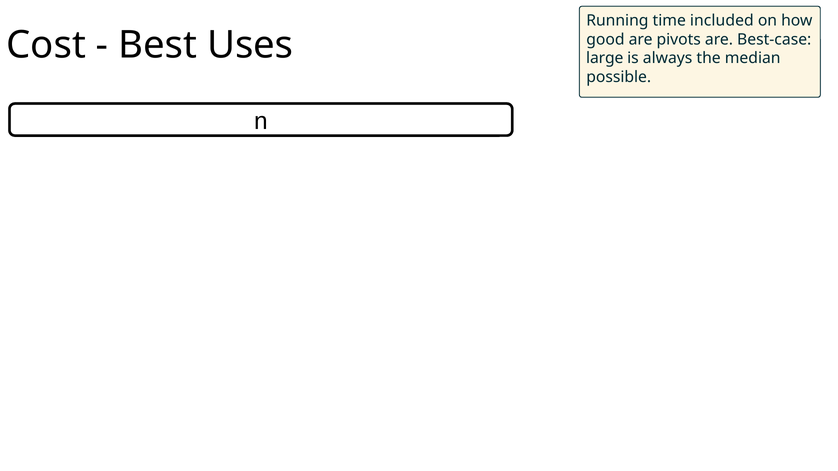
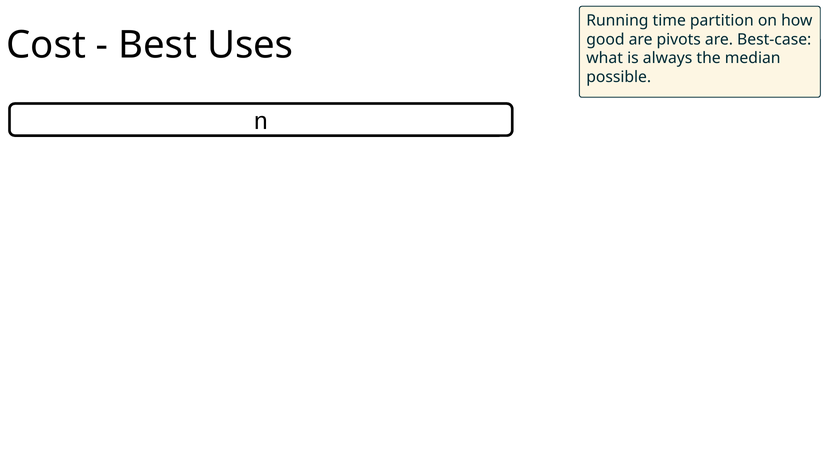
included: included -> partition
large: large -> what
